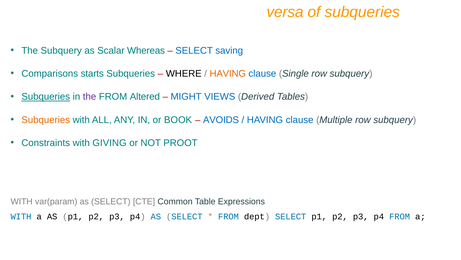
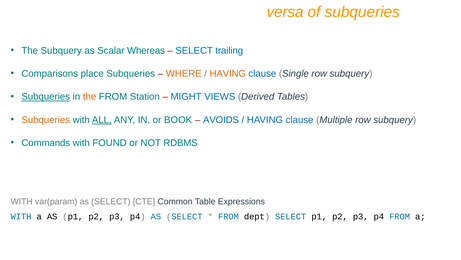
saving: saving -> trailing
starts: starts -> place
WHERE colour: black -> orange
the at (90, 96) colour: purple -> orange
Altered: Altered -> Station
ALL underline: none -> present
Constraints: Constraints -> Commands
GIVING: GIVING -> FOUND
PROOT: PROOT -> RDBMS
